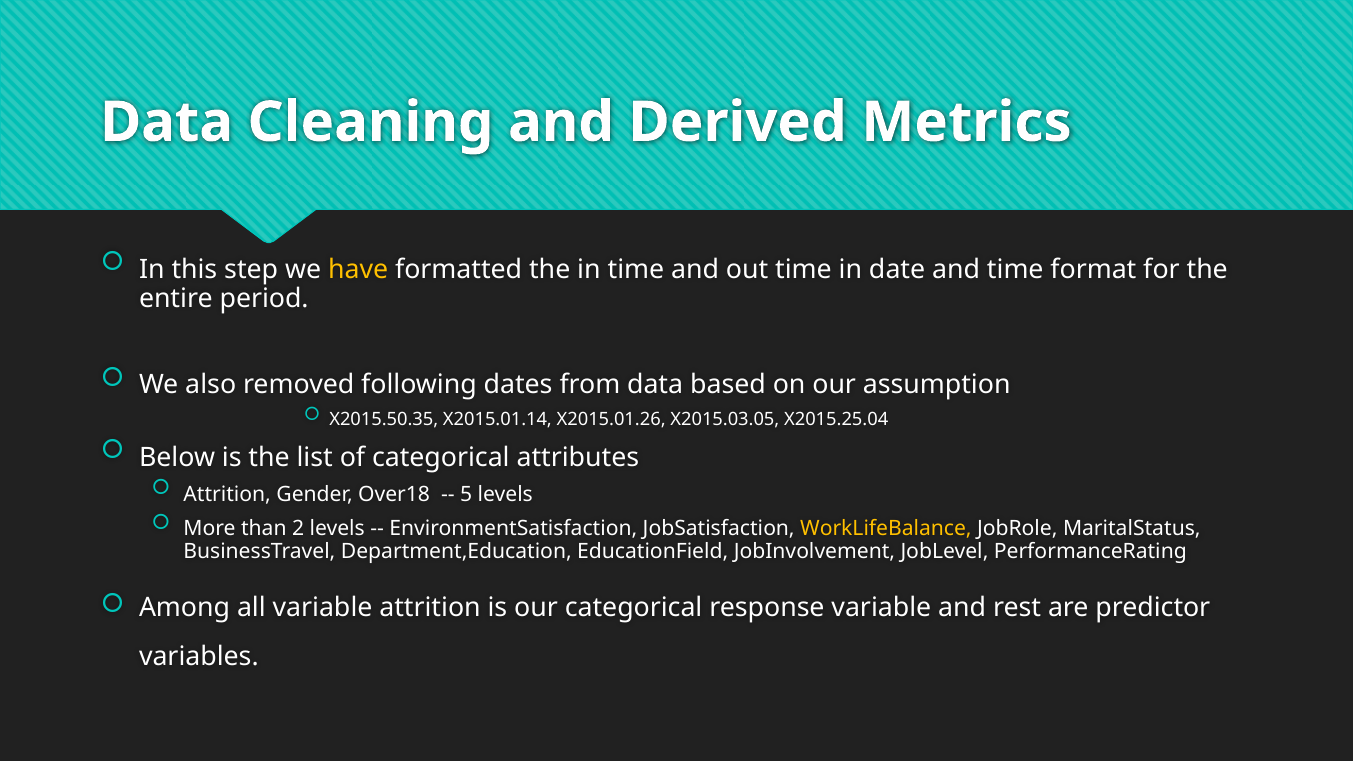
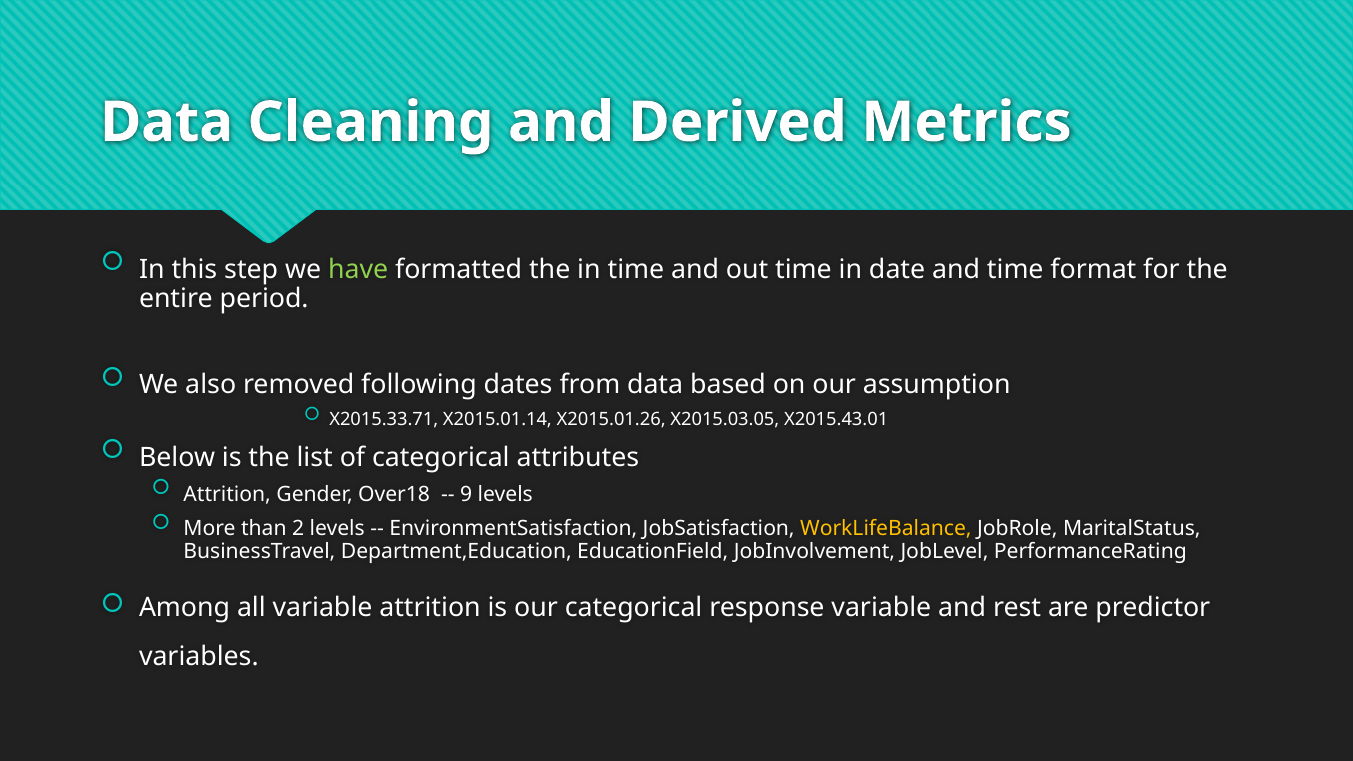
have colour: yellow -> light green
X2015.50.35: X2015.50.35 -> X2015.33.71
X2015.25.04: X2015.25.04 -> X2015.43.01
5: 5 -> 9
